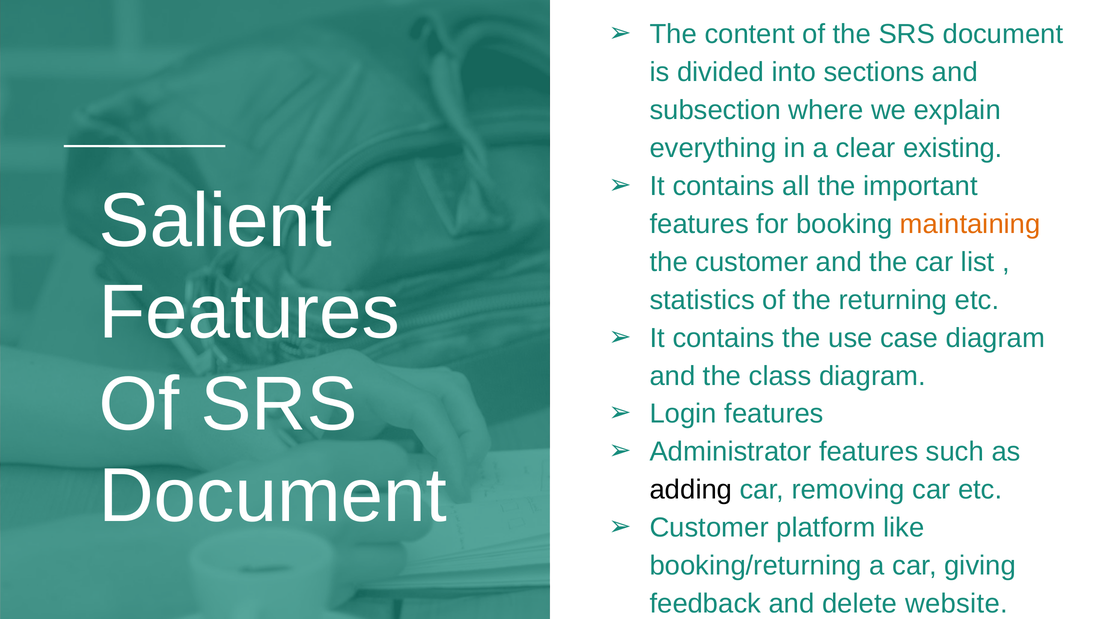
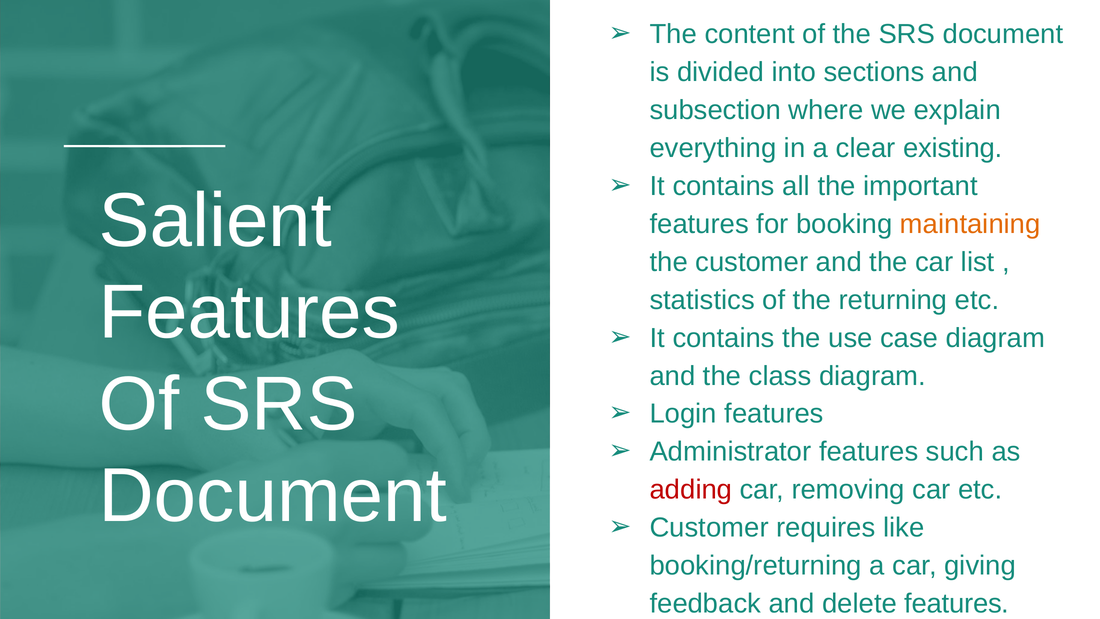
adding colour: black -> red
platform: platform -> requires
delete website: website -> features
